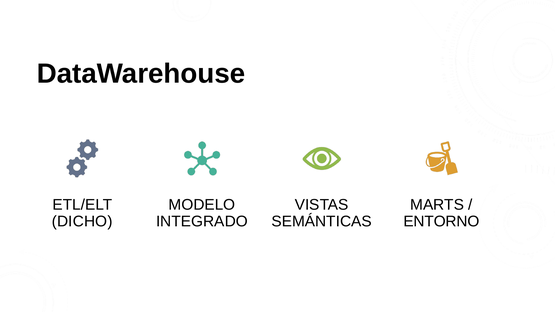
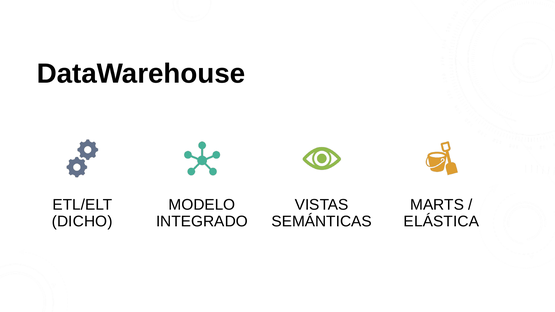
ENTORNO: ENTORNO -> ELÁSTICA
